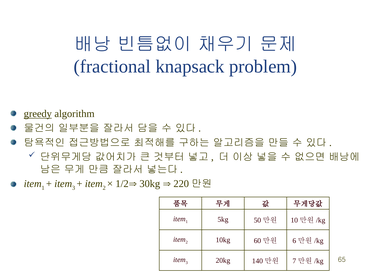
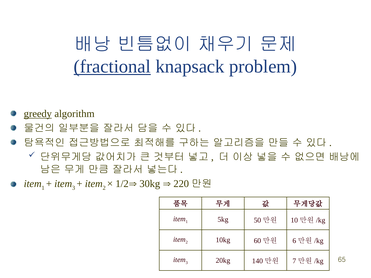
fractional underline: none -> present
